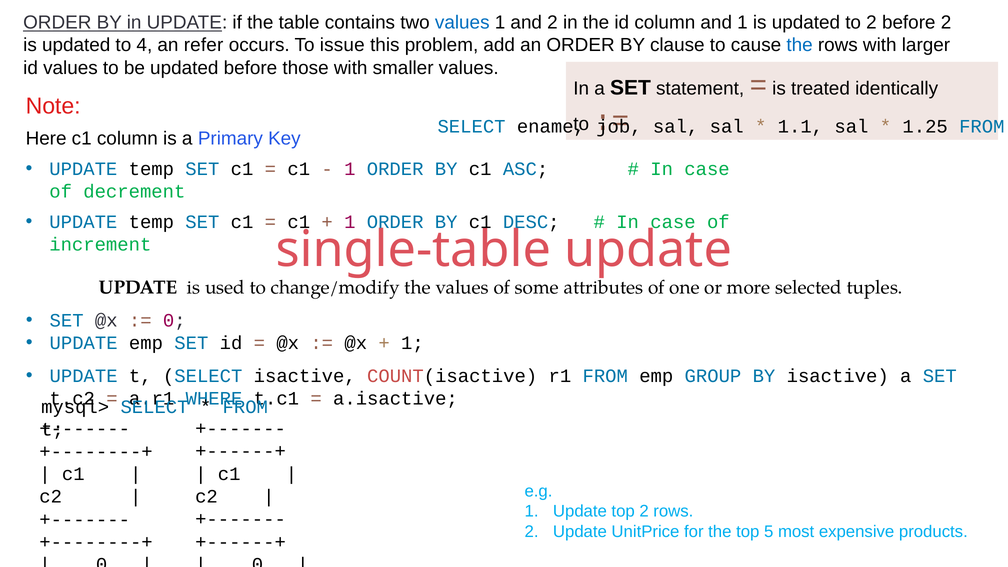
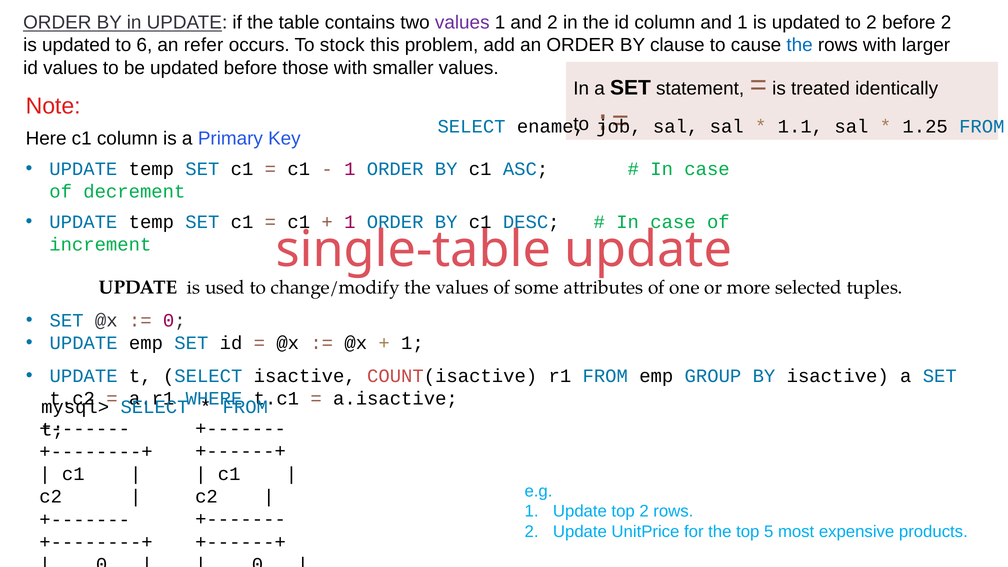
values at (462, 23) colour: blue -> purple
to 4: 4 -> 6
issue: issue -> stock
